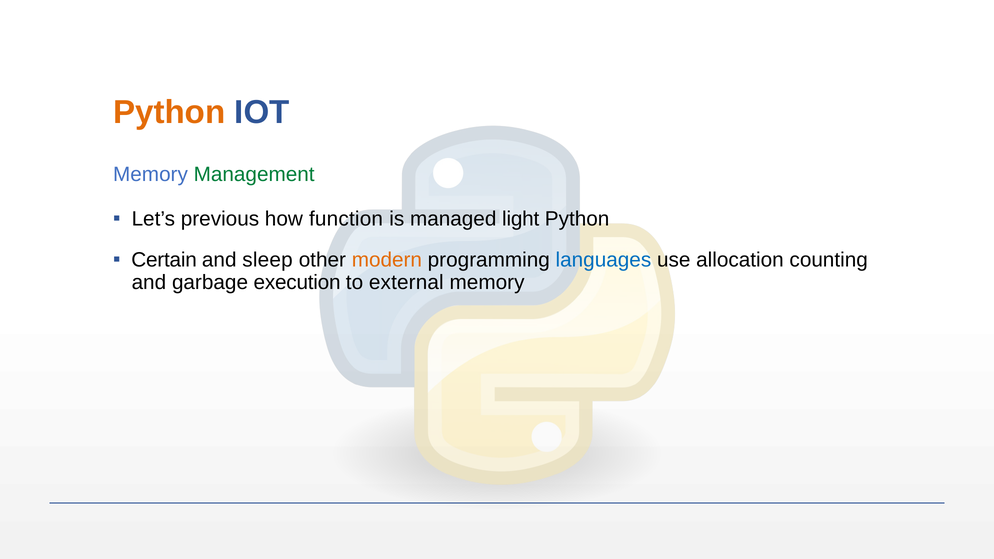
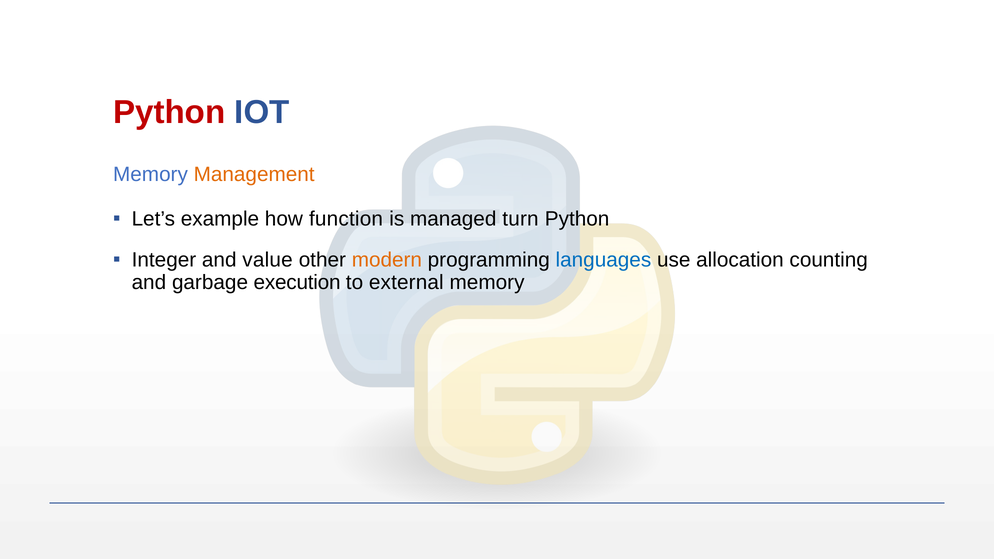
Python at (169, 112) colour: orange -> red
Management colour: green -> orange
previous: previous -> example
light: light -> turn
Certain: Certain -> Integer
sleep: sleep -> value
